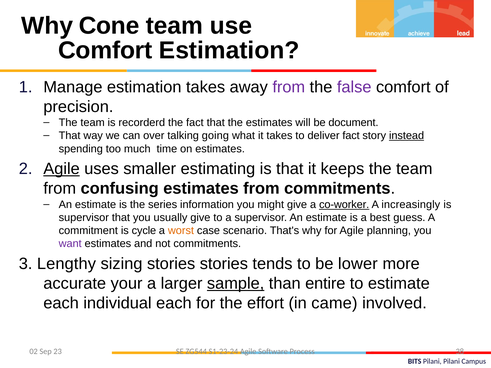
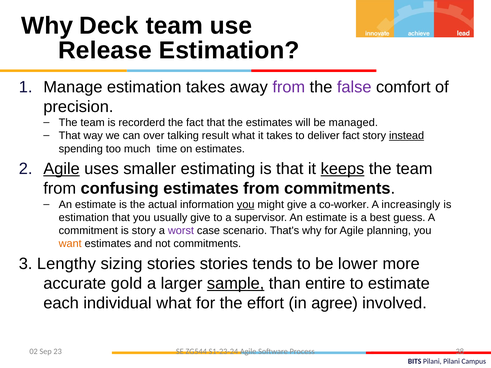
Cone: Cone -> Deck
Comfort at (105, 50): Comfort -> Release
document: document -> managed
going: going -> result
keeps underline: none -> present
series: series -> actual
you at (246, 205) underline: none -> present
co-worker underline: present -> none
supervisor at (84, 218): supervisor -> estimation
is cycle: cycle -> story
worst colour: orange -> purple
want colour: purple -> orange
your: your -> gold
individual each: each -> what
came: came -> agree
